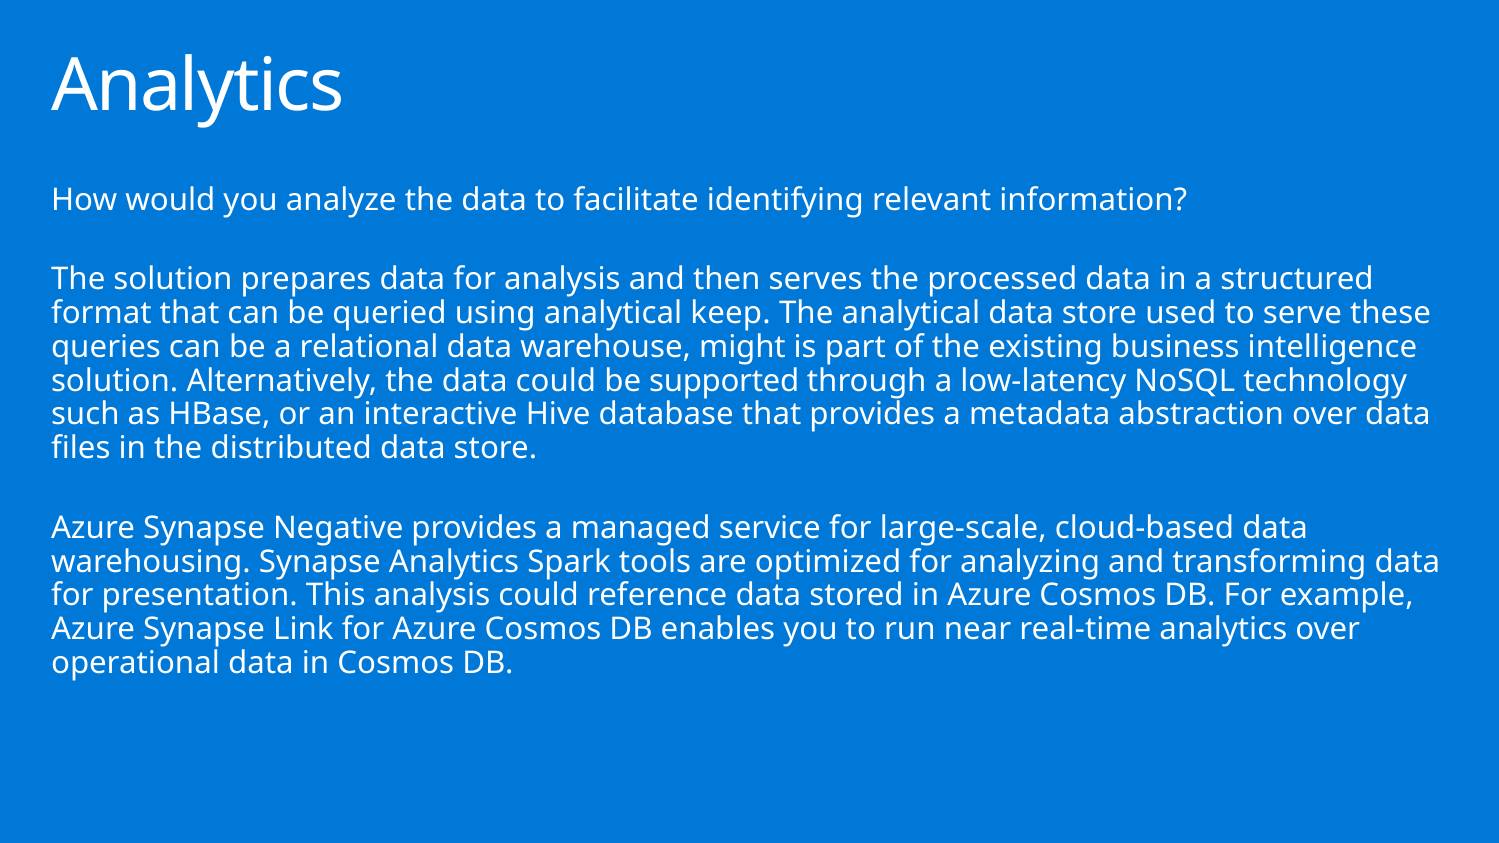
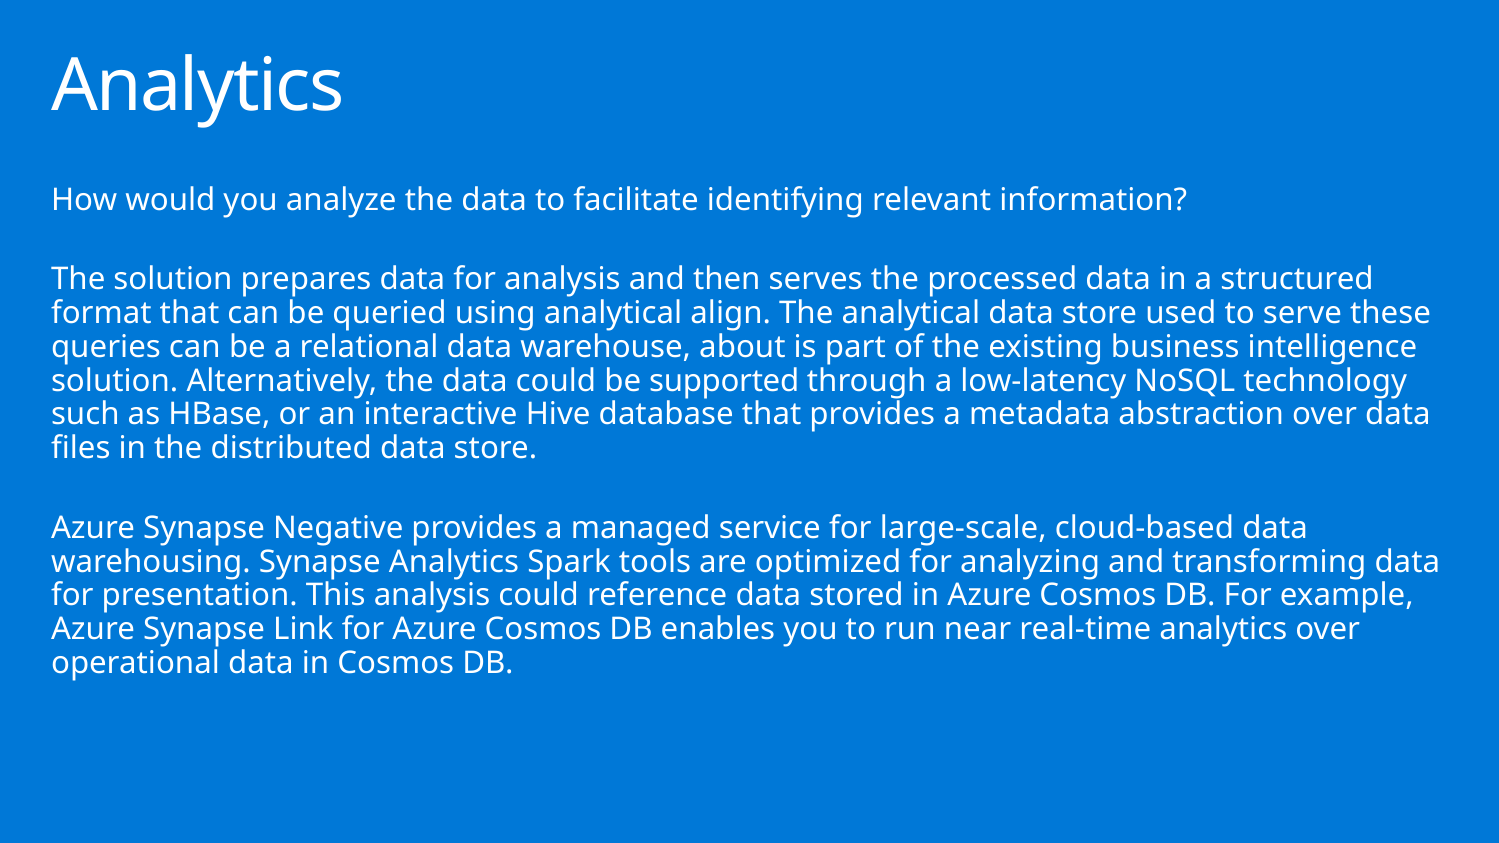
keep: keep -> align
might: might -> about
